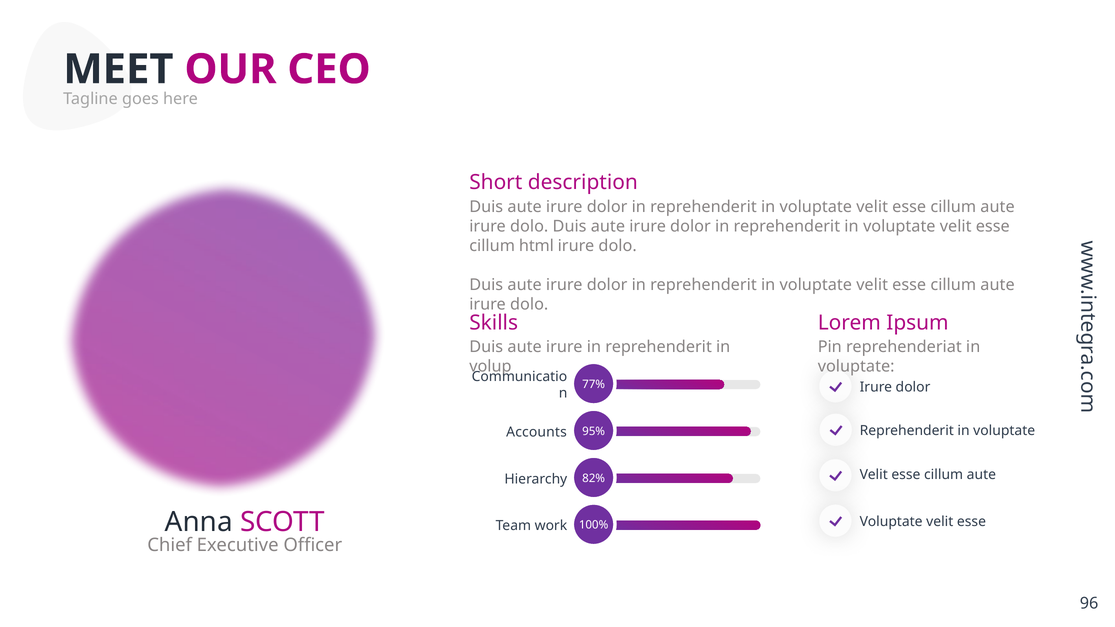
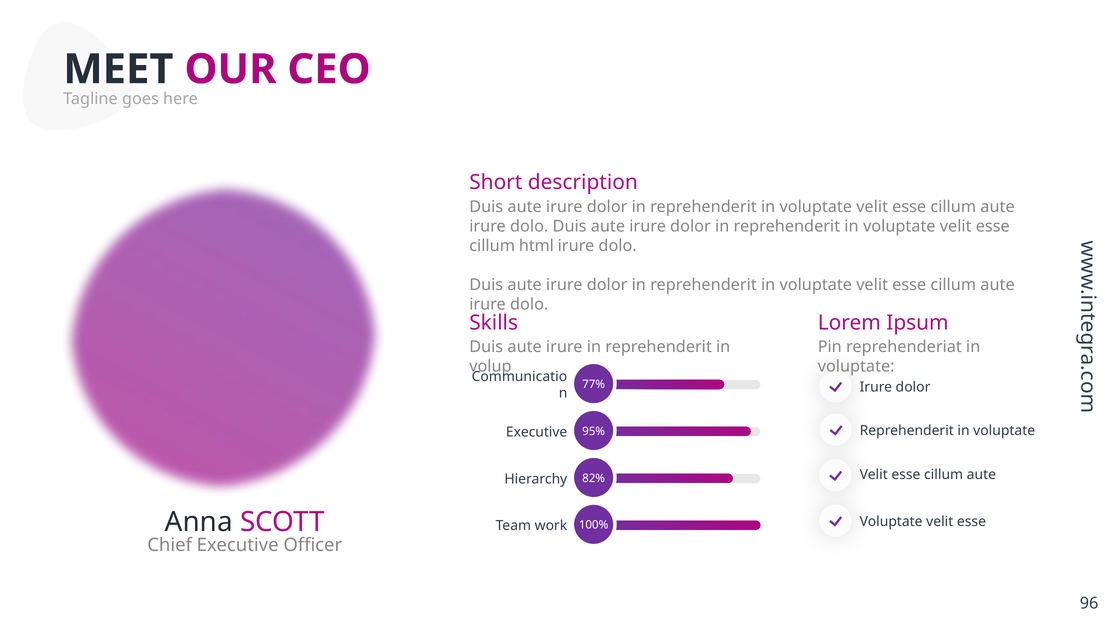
Accounts at (537, 432): Accounts -> Executive
